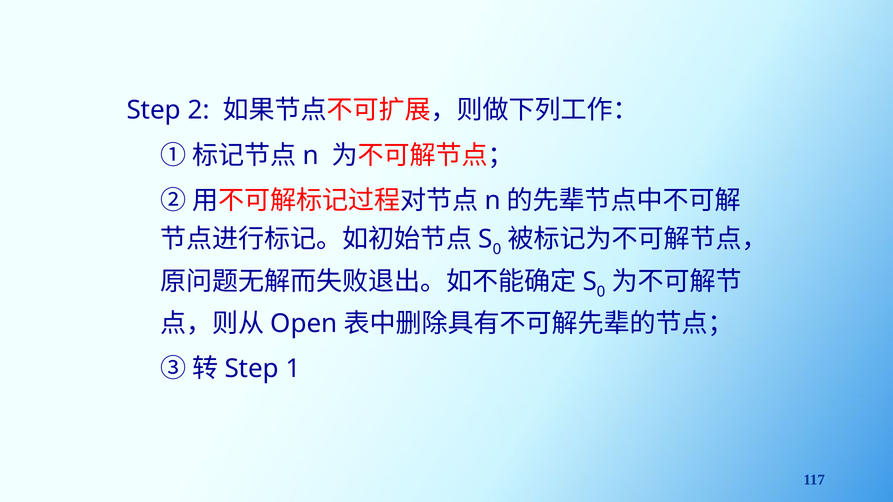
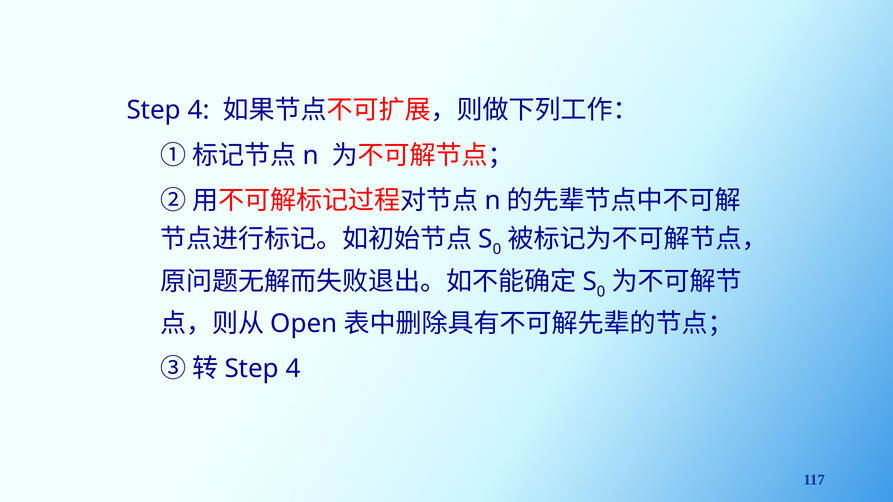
2 at (199, 110): 2 -> 4
1 at (293, 369): 1 -> 4
